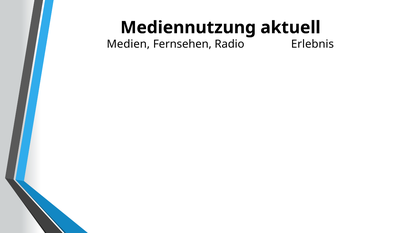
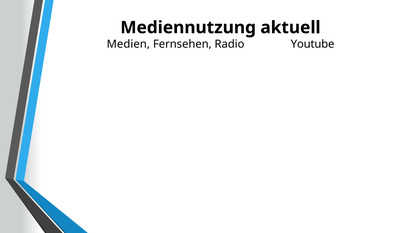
Erlebnis: Erlebnis -> Youtube
